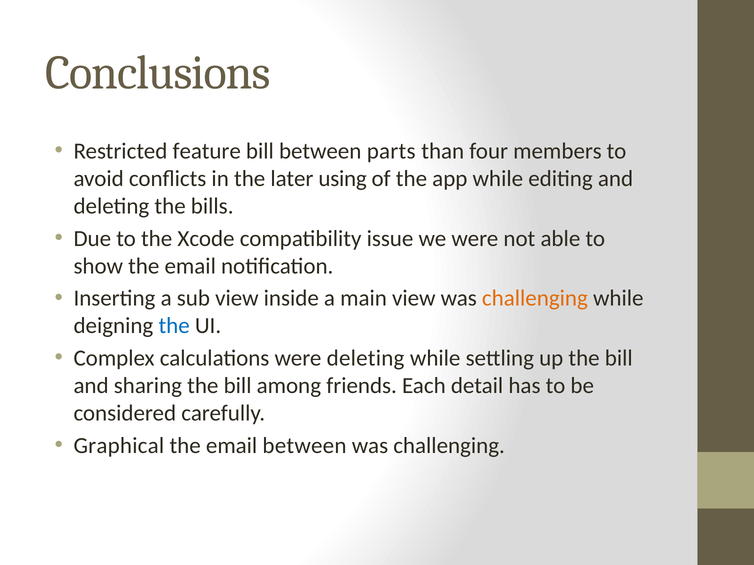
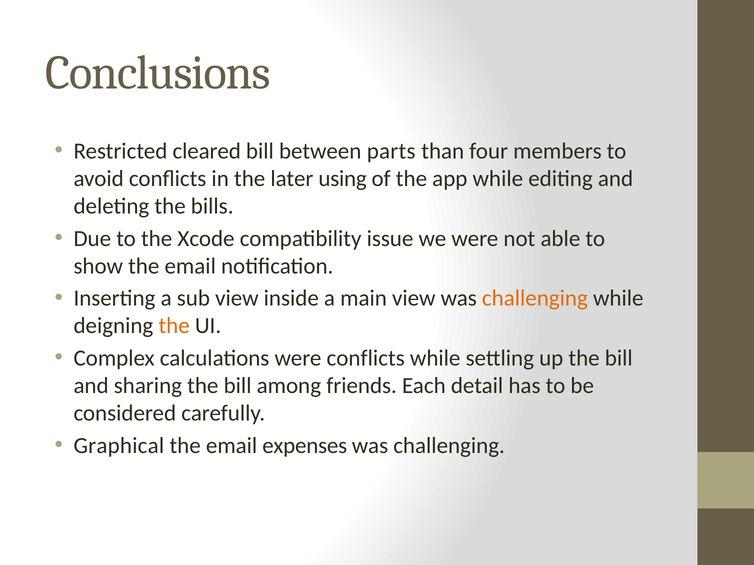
feature: feature -> cleared
the at (174, 326) colour: blue -> orange
were deleting: deleting -> conflicts
email between: between -> expenses
